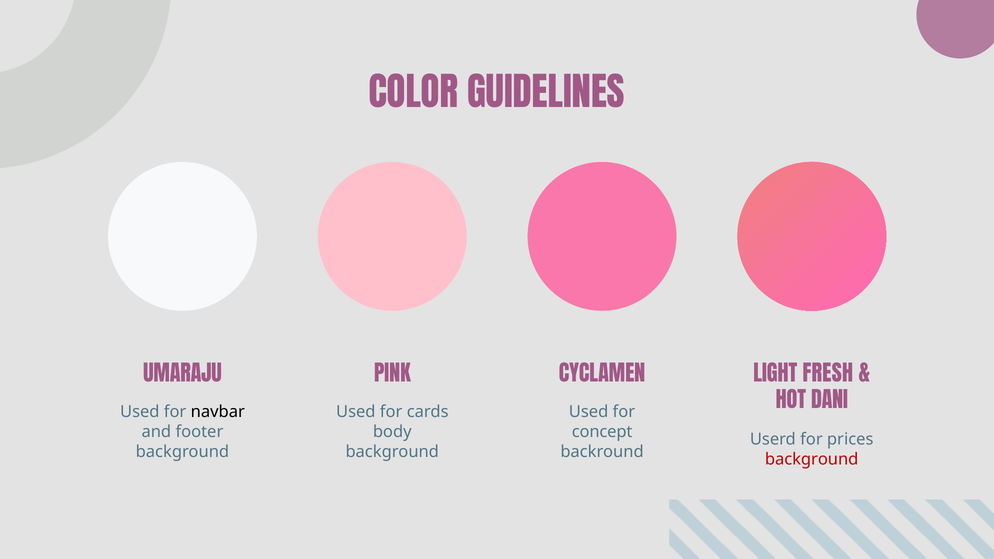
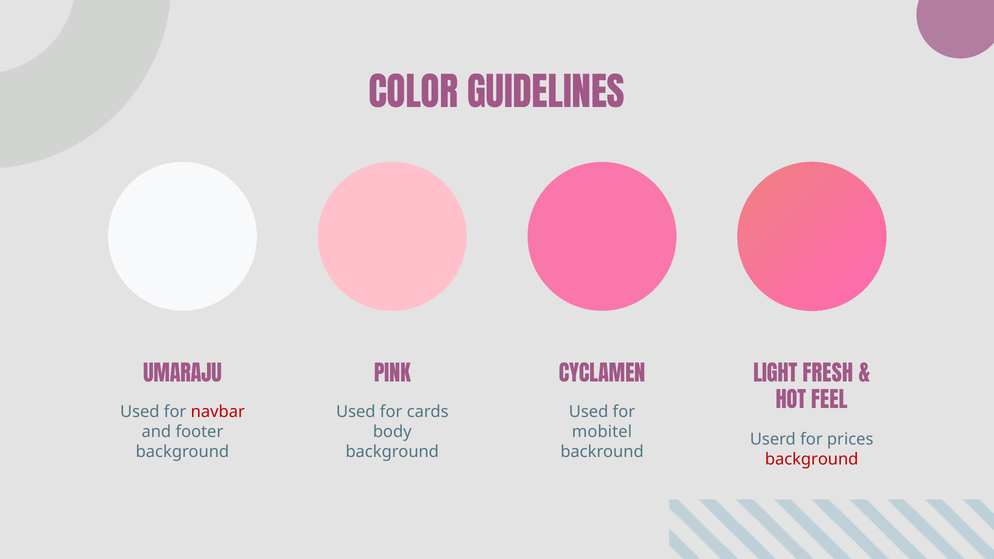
DANI: DANI -> FEEL
navbar colour: black -> red
concept: concept -> mobitel
